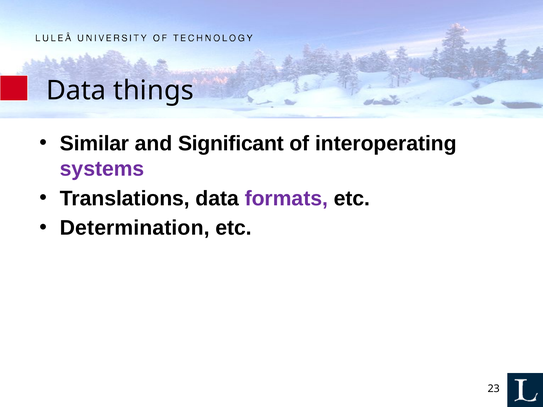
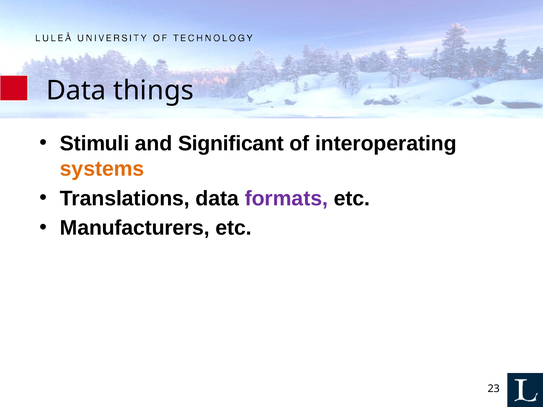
Similar: Similar -> Stimuli
systems colour: purple -> orange
Determination: Determination -> Manufacturers
